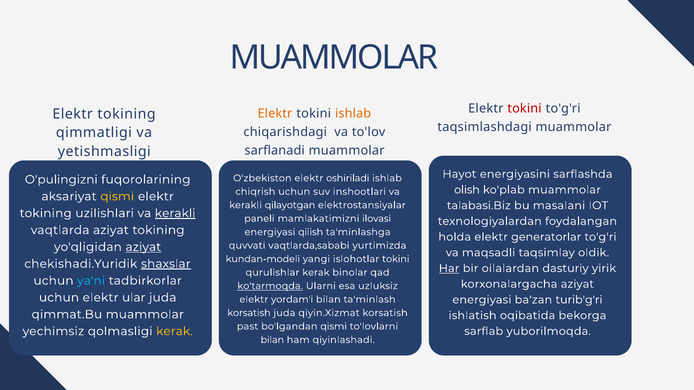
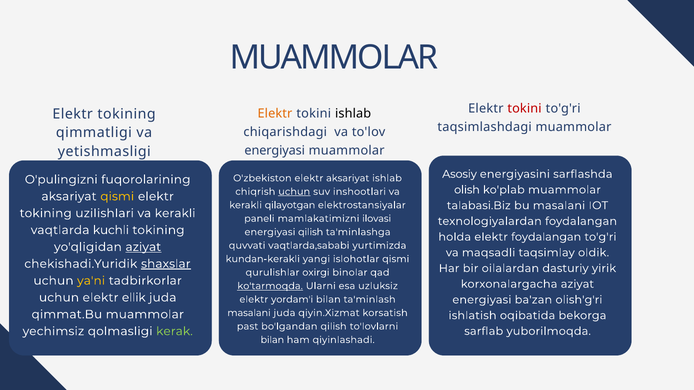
ishlab at (353, 114) colour: orange -> black
sarflanadi at (275, 150): sarflanadi -> energiyasi
Hayot: Hayot -> Asosiy
elektr oshiriladi: oshiriladi -> aksariyat
uchun at (294, 192) underline: none -> present
kerakli at (175, 213) underline: present -> none
vaqtlarda aziyat: aziyat -> kuchli
elektr generatorlar: generatorlar -> foydalangan
kundan-modeli: kundan-modeli -> kundan-kerakli
islohotlar tokini: tokini -> qismi
Har underline: present -> none
qurulishlar kerak: kerak -> oxirgi
ya'ni colour: light blue -> yellow
ular: ular -> ellik
turib'g'ri: turib'g'ri -> olish'g'ri
korsatish at (249, 313): korsatish -> masalani
bo'lgandan qismi: qismi -> qilish
kerak at (174, 332) colour: yellow -> light green
